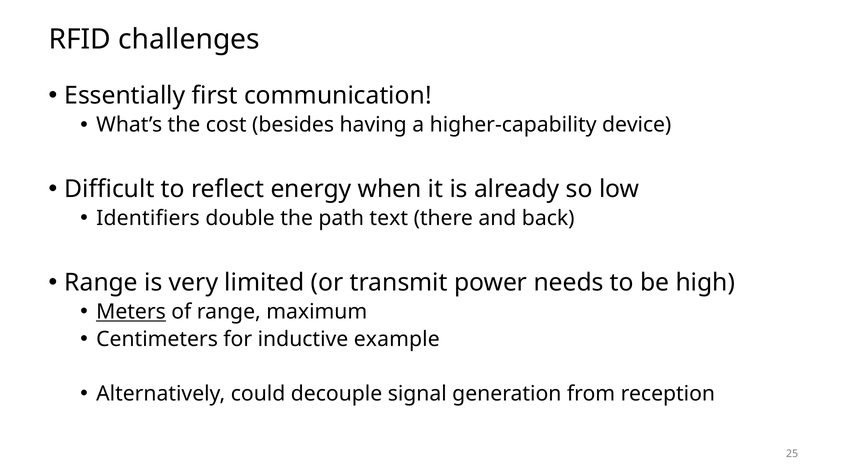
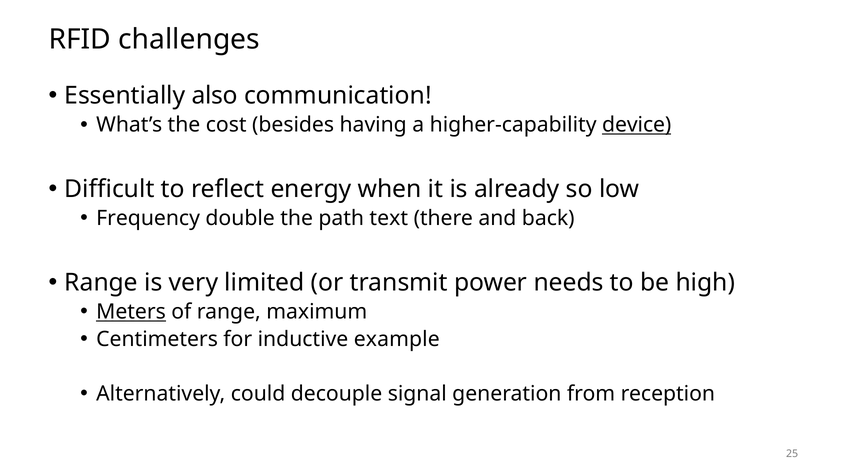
first: first -> also
device underline: none -> present
Identifiers: Identifiers -> Frequency
